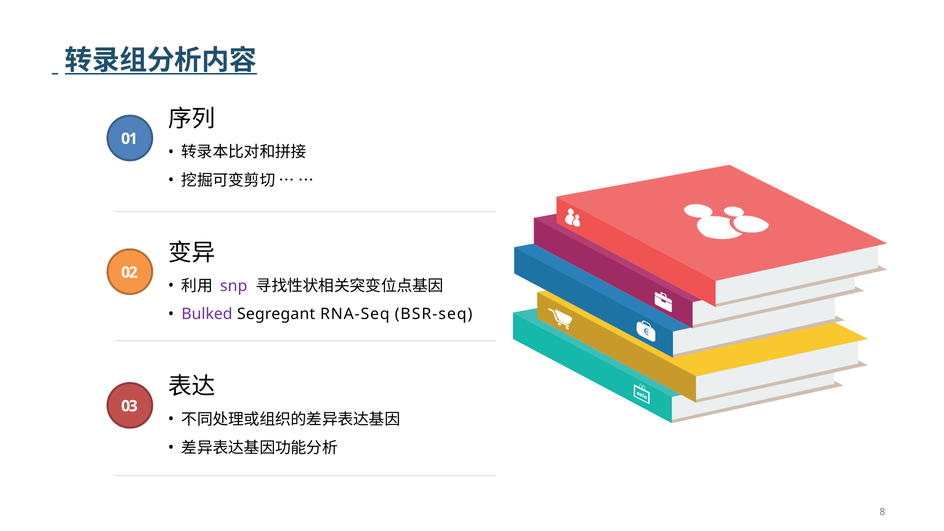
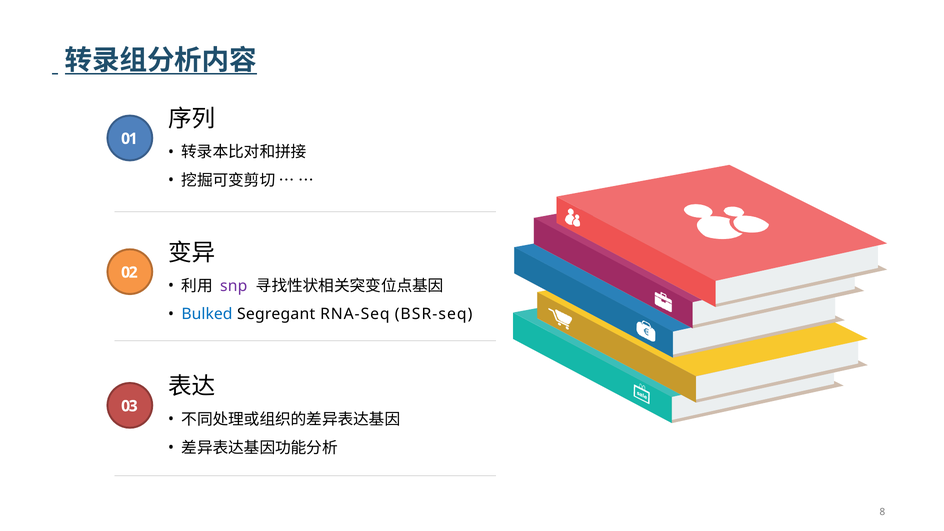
Bulked colour: purple -> blue
